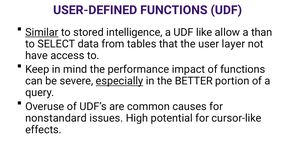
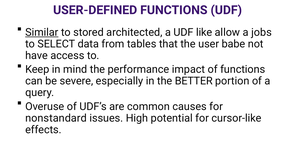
intelligence: intelligence -> architected
than: than -> jobs
layer: layer -> babe
especially underline: present -> none
